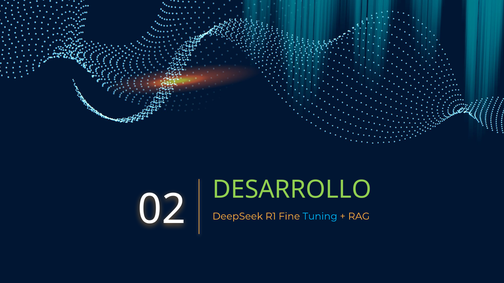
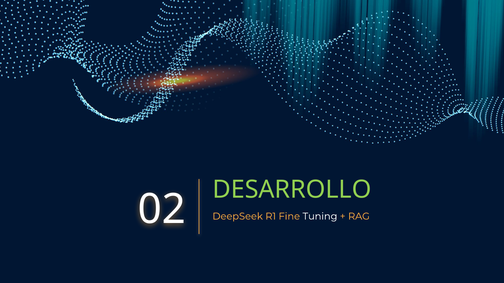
Tuning colour: light blue -> white
